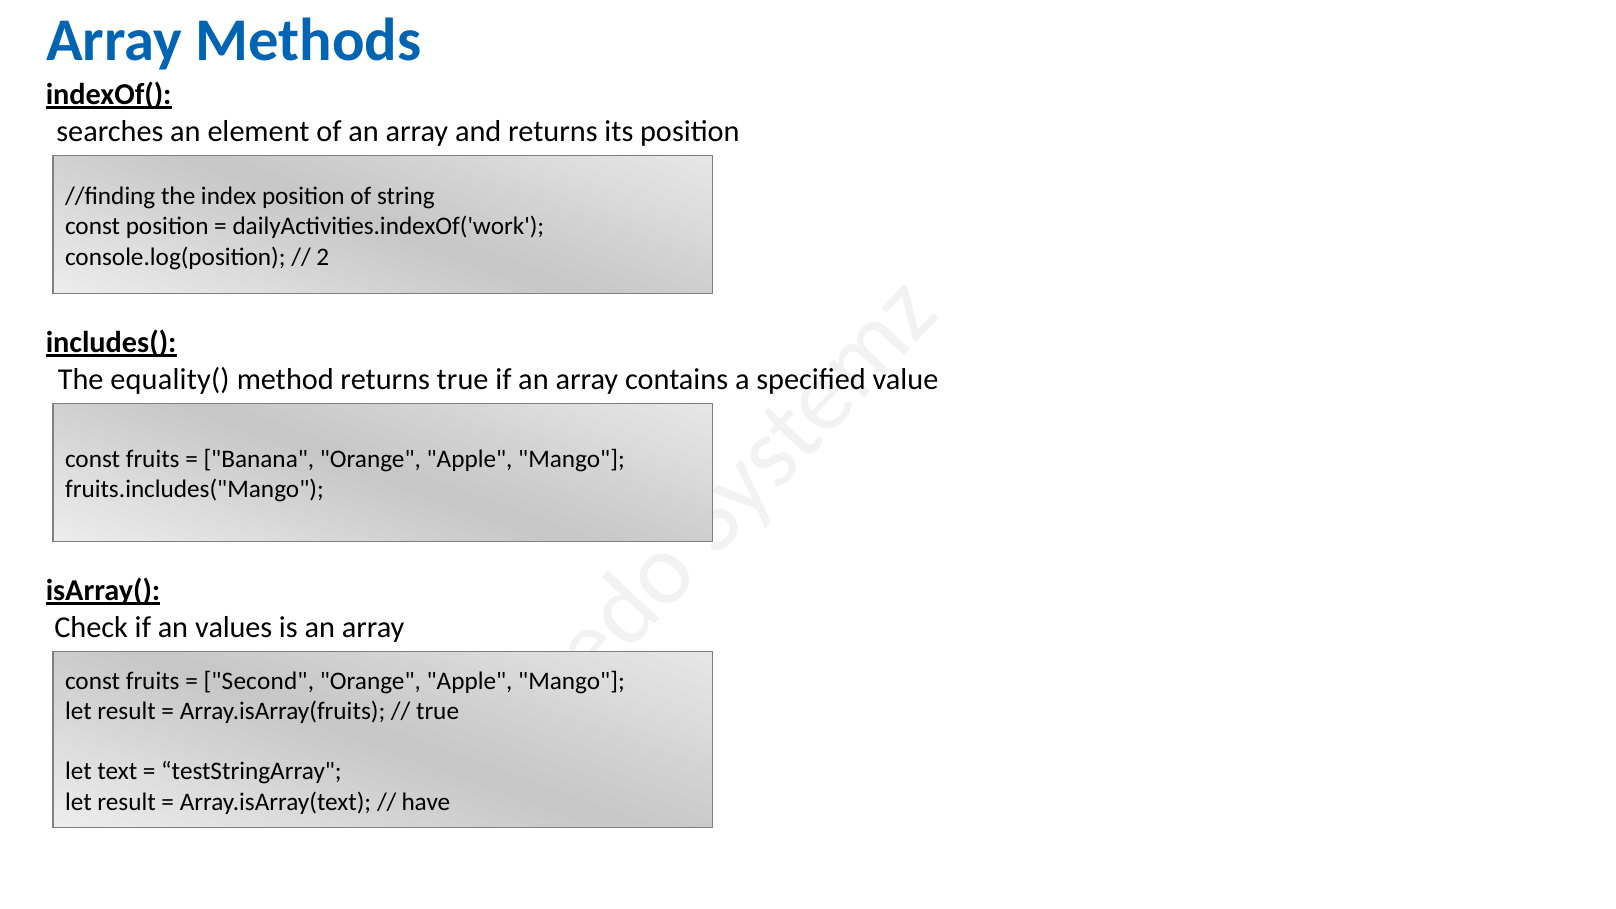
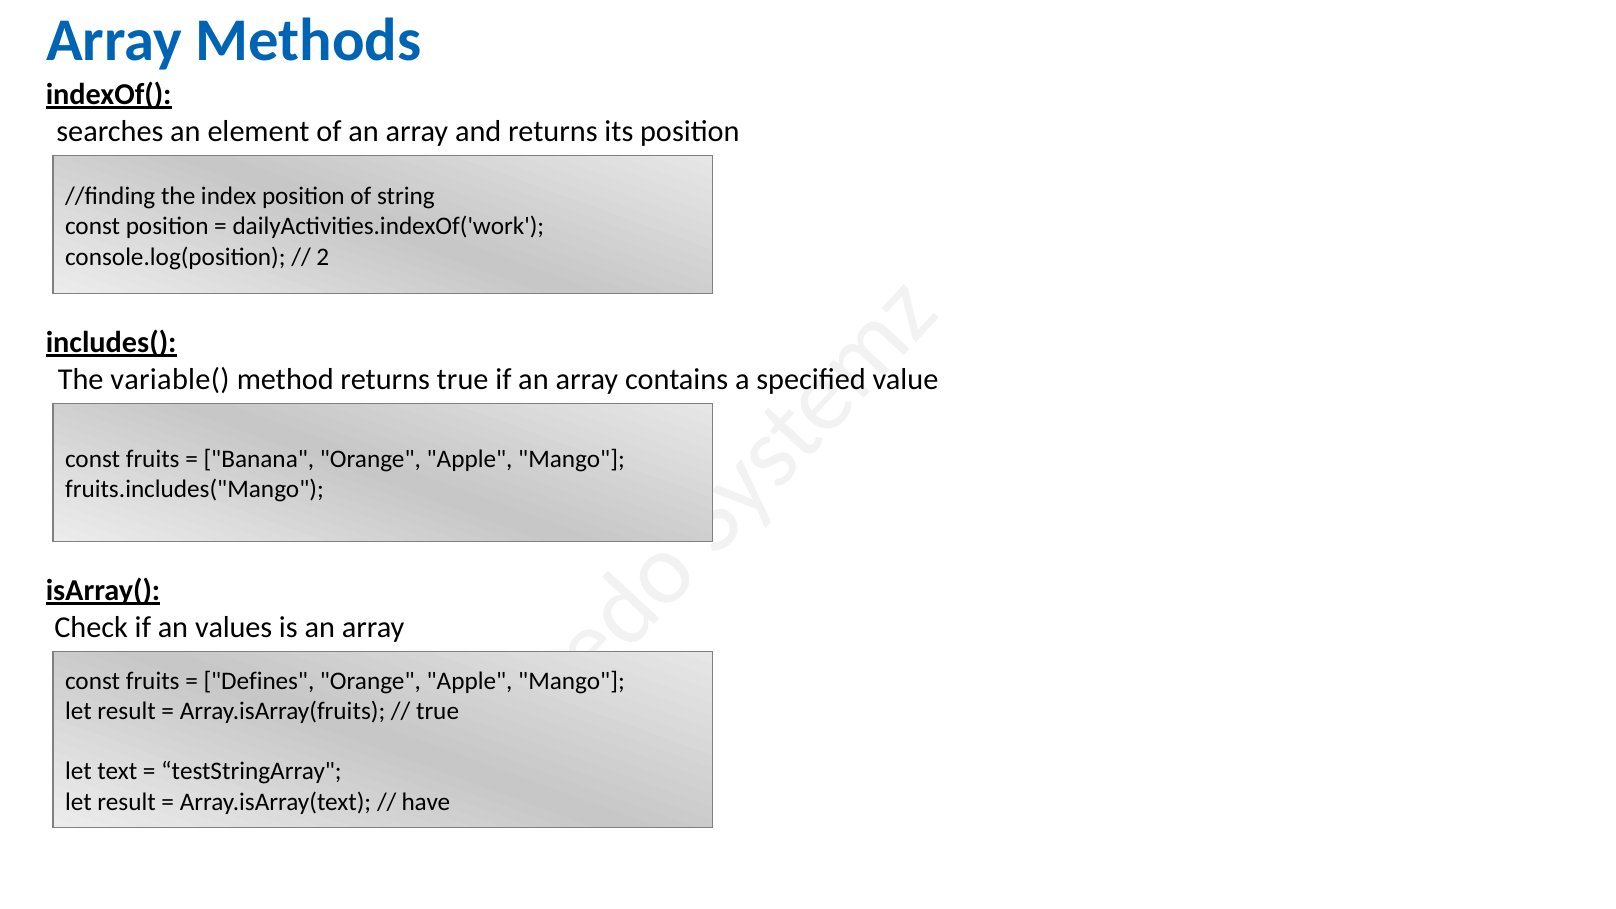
equality(: equality( -> variable(
Second: Second -> Defines
